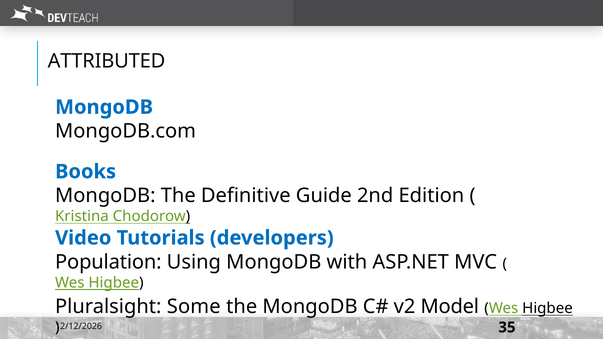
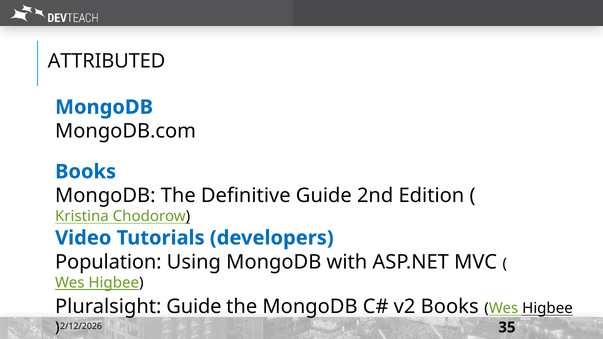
Pluralsight Some: Some -> Guide
v2 Model: Model -> Books
